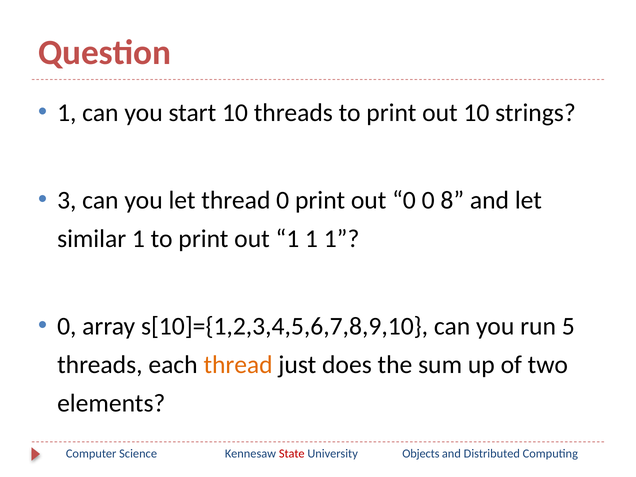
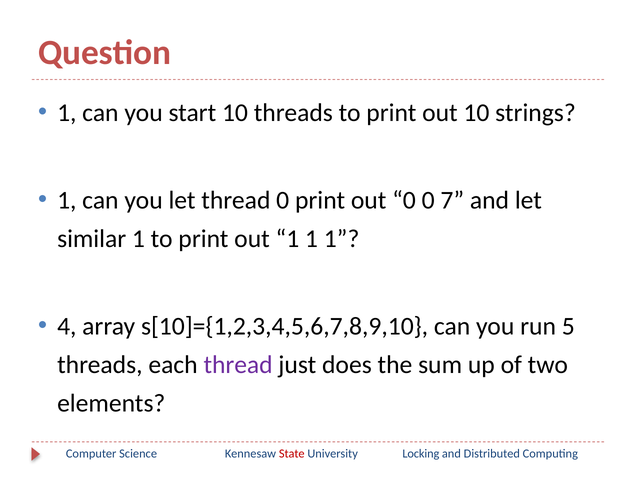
3 at (67, 200): 3 -> 1
8: 8 -> 7
0 at (67, 326): 0 -> 4
thread at (238, 365) colour: orange -> purple
Objects: Objects -> Locking
